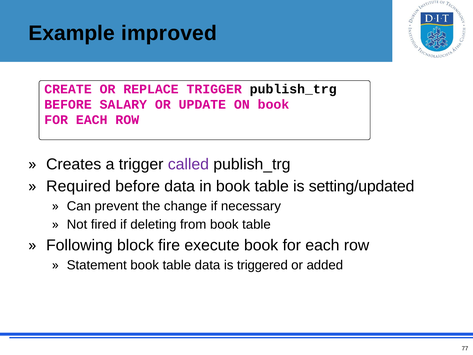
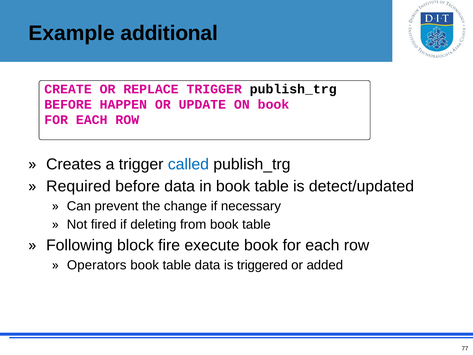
improved: improved -> additional
SALARY: SALARY -> HAPPEN
called colour: purple -> blue
setting/updated: setting/updated -> detect/updated
Statement: Statement -> Operators
